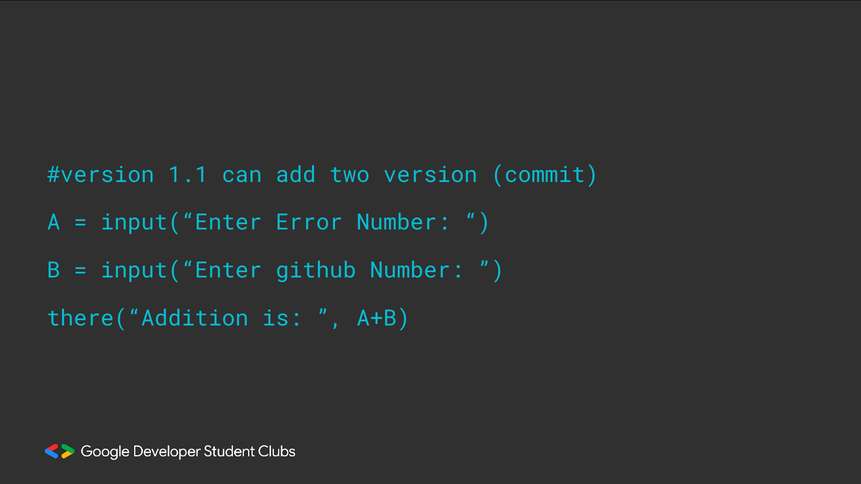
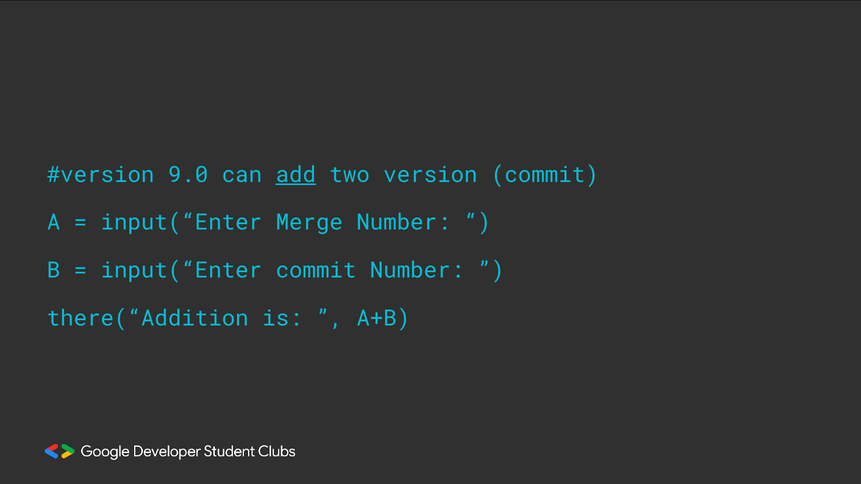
1.1: 1.1 -> 9.0
add underline: none -> present
Error: Error -> Merge
input(“Enter github: github -> commit
